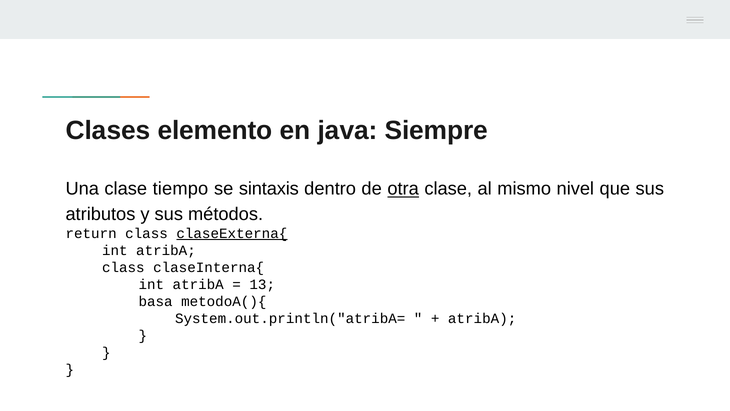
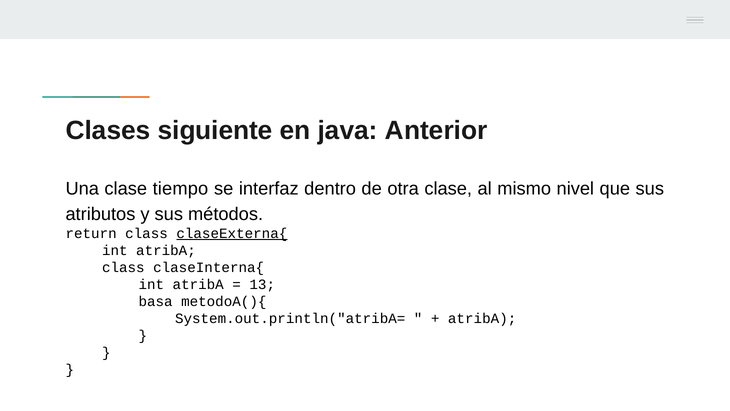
elemento: elemento -> siguiente
Siempre: Siempre -> Anterior
sintaxis: sintaxis -> interfaz
otra underline: present -> none
